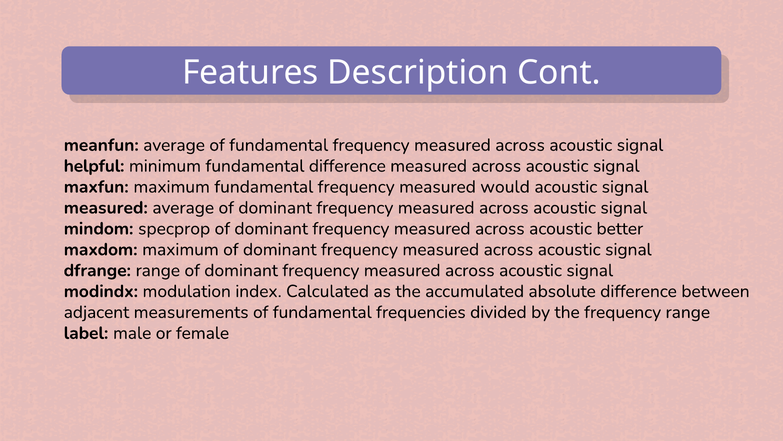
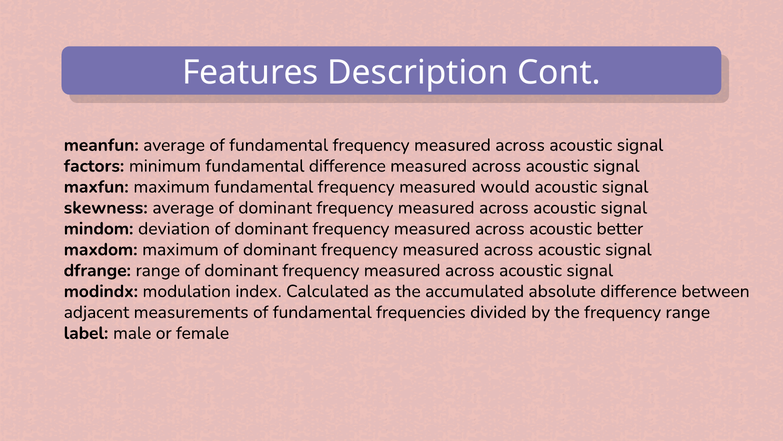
helpful: helpful -> factors
measured at (106, 207): measured -> skewness
specprop: specprop -> deviation
